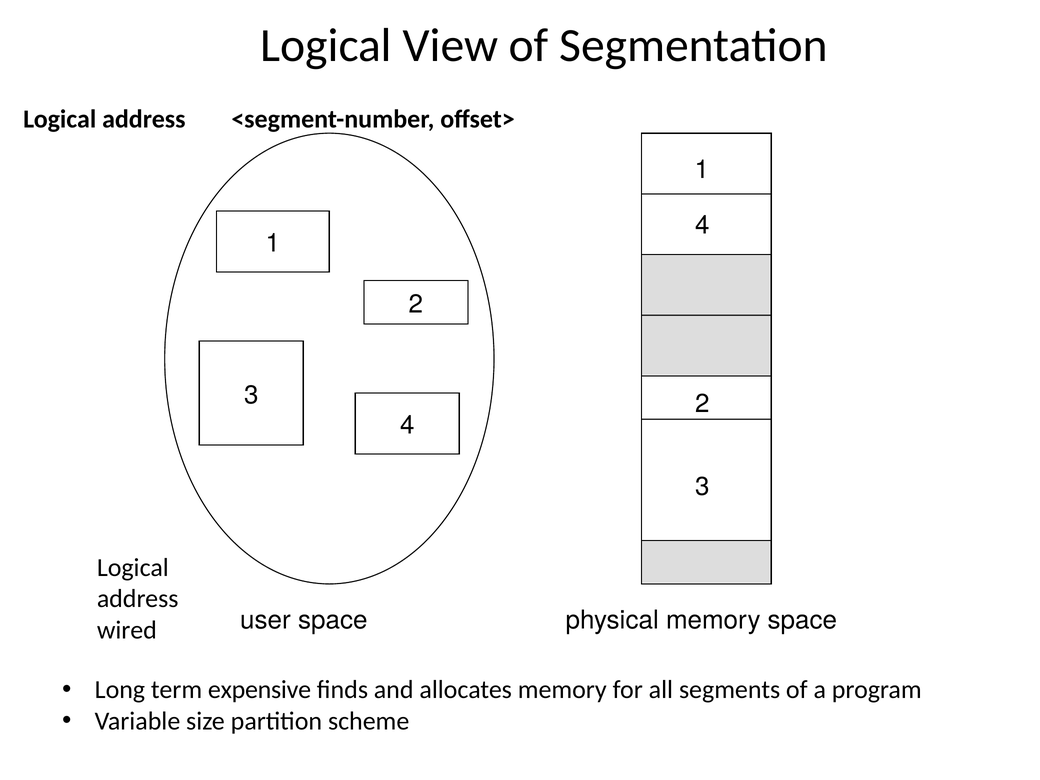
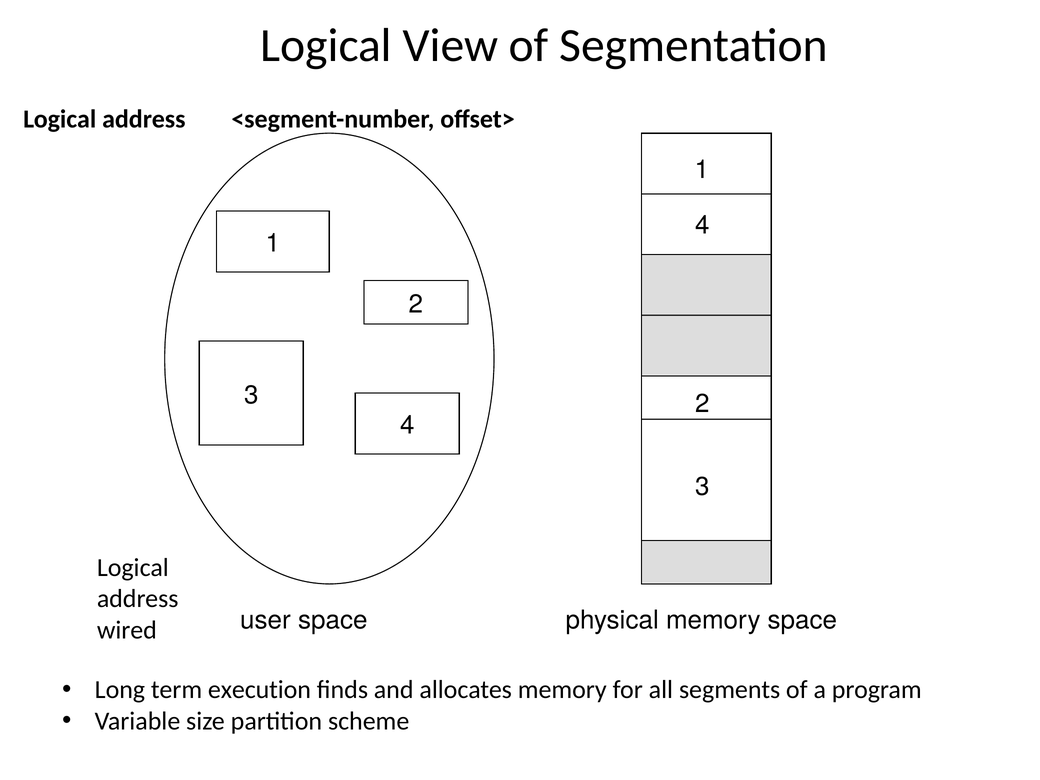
expensive: expensive -> execution
